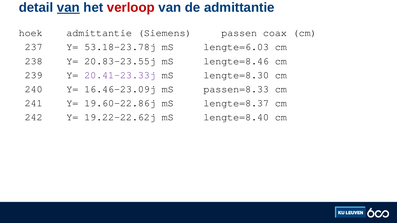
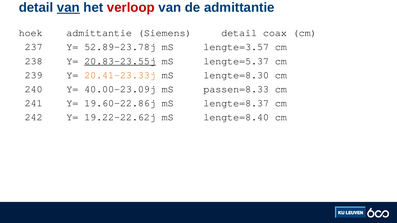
Siemens passen: passen -> detail
53.18-23.78j: 53.18-23.78j -> 52.89-23.78j
lengte=6.03: lengte=6.03 -> lengte=3.57
20.83-23.55j underline: none -> present
lengte=8.46: lengte=8.46 -> lengte=5.37
20.41-23.33j colour: purple -> orange
16.46-23.09j: 16.46-23.09j -> 40.00-23.09j
